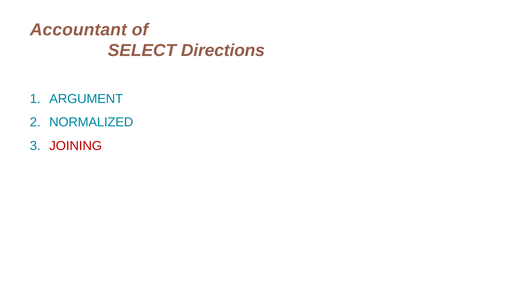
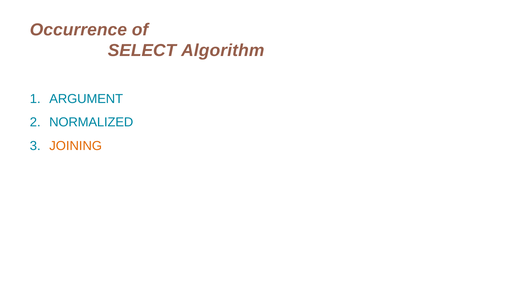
Accountant: Accountant -> Occurrence
Directions: Directions -> Algorithm
JOINING colour: red -> orange
